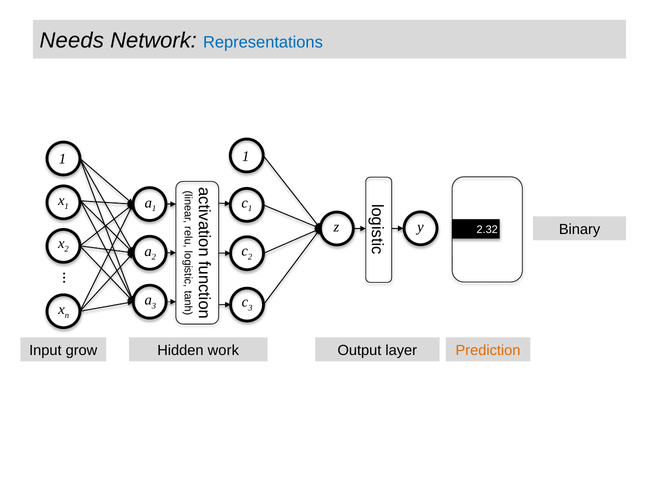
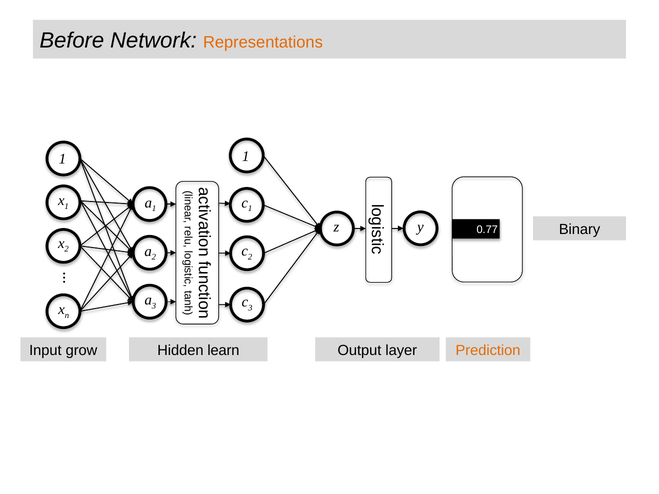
Needs: Needs -> Before
Representations colour: blue -> orange
2.32: 2.32 -> 0.77
work: work -> learn
